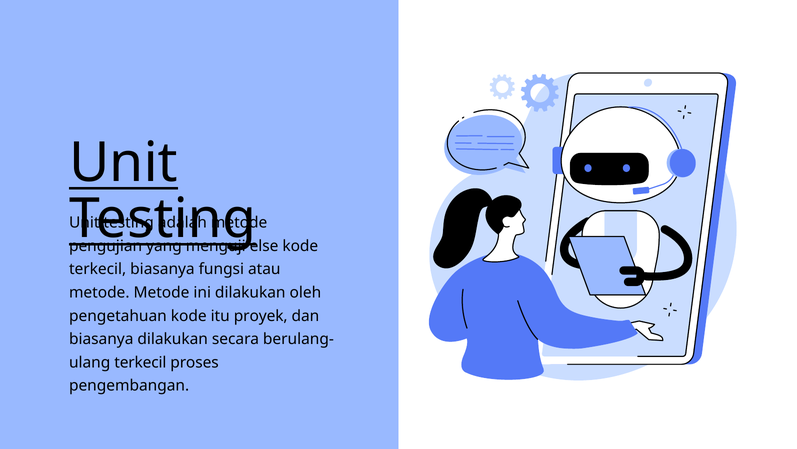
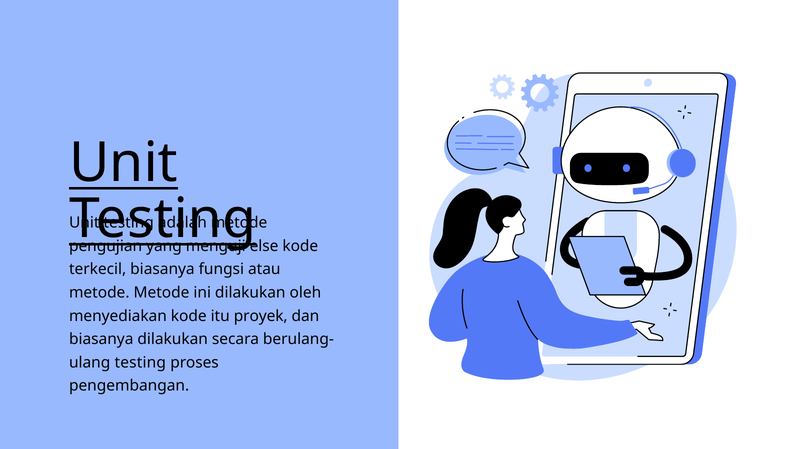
pengetahuan: pengetahuan -> menyediakan
terkecil at (140, 362): terkecil -> testing
